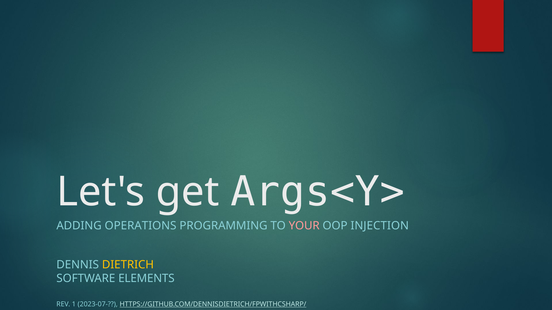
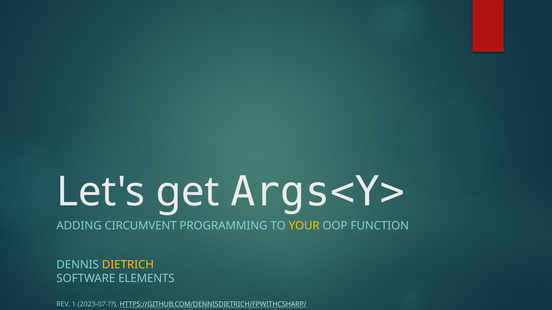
OPERATIONS: OPERATIONS -> CIRCUMVENT
YOUR colour: pink -> yellow
INJECTION: INJECTION -> FUNCTION
